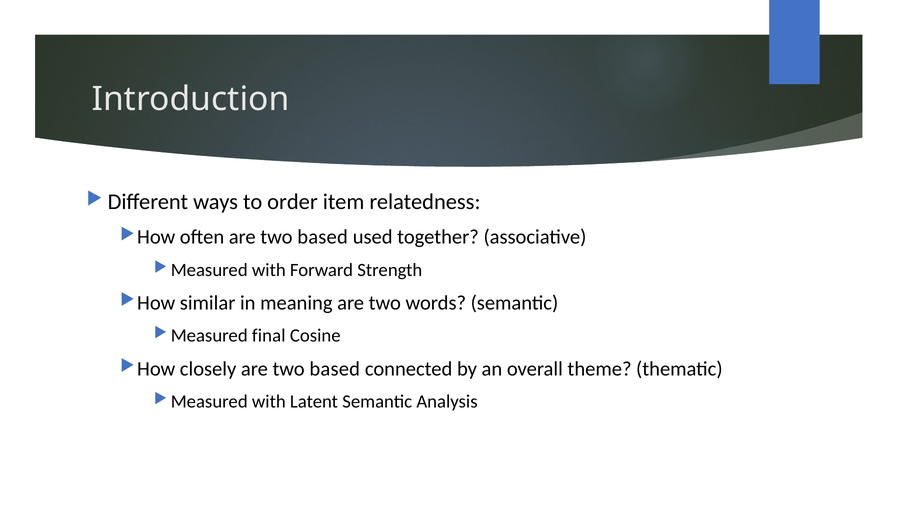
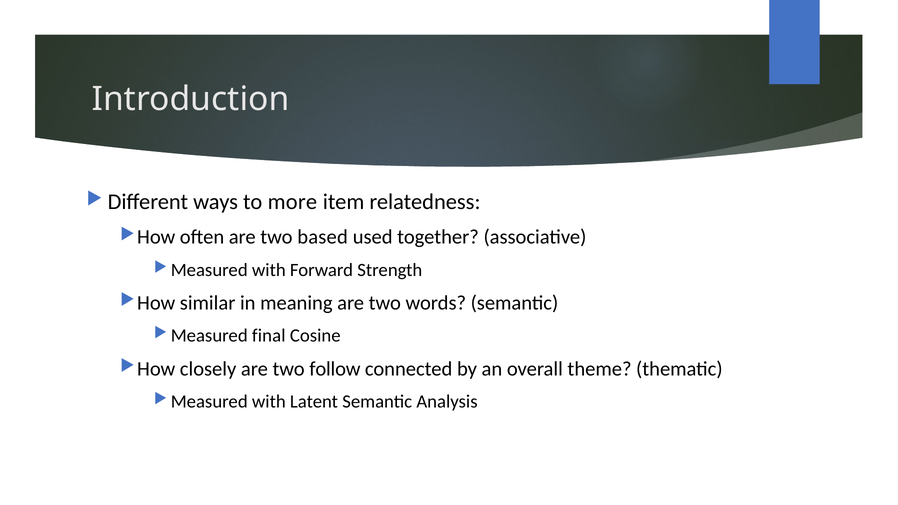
order: order -> more
closely are two based: based -> follow
